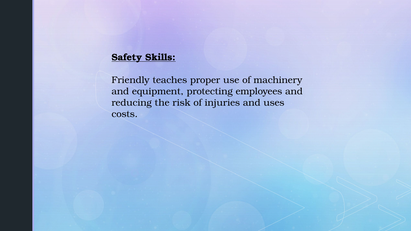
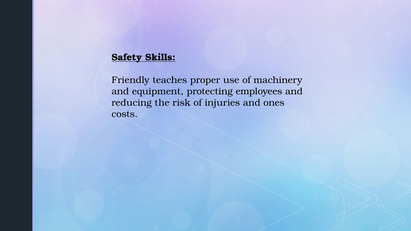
uses: uses -> ones
